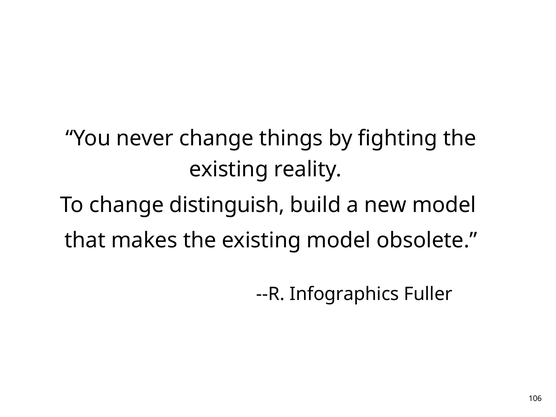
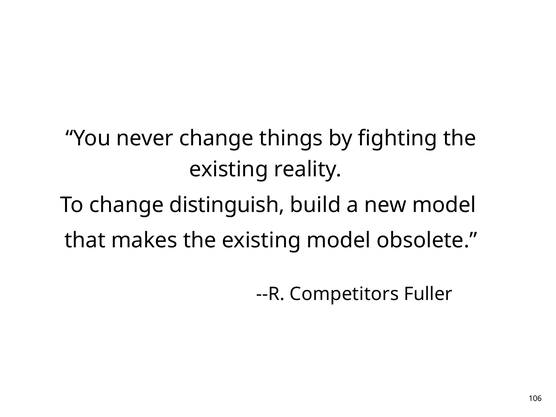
Infographics: Infographics -> Competitors
